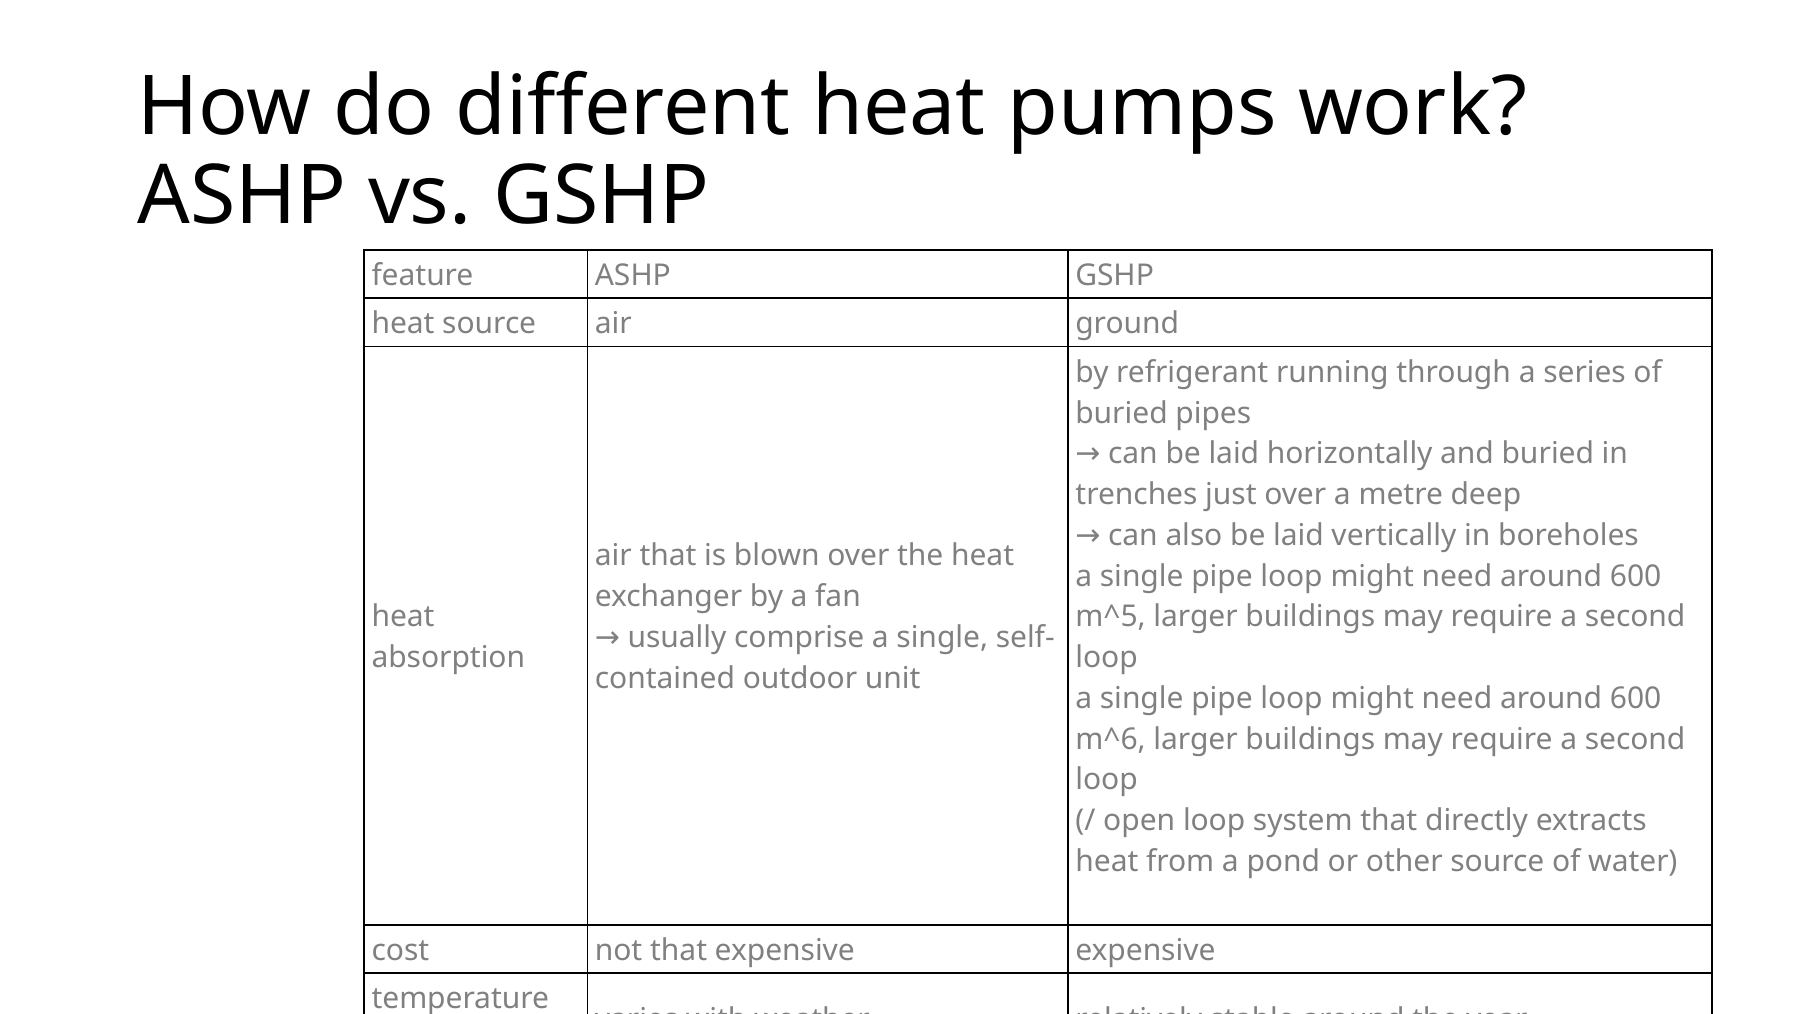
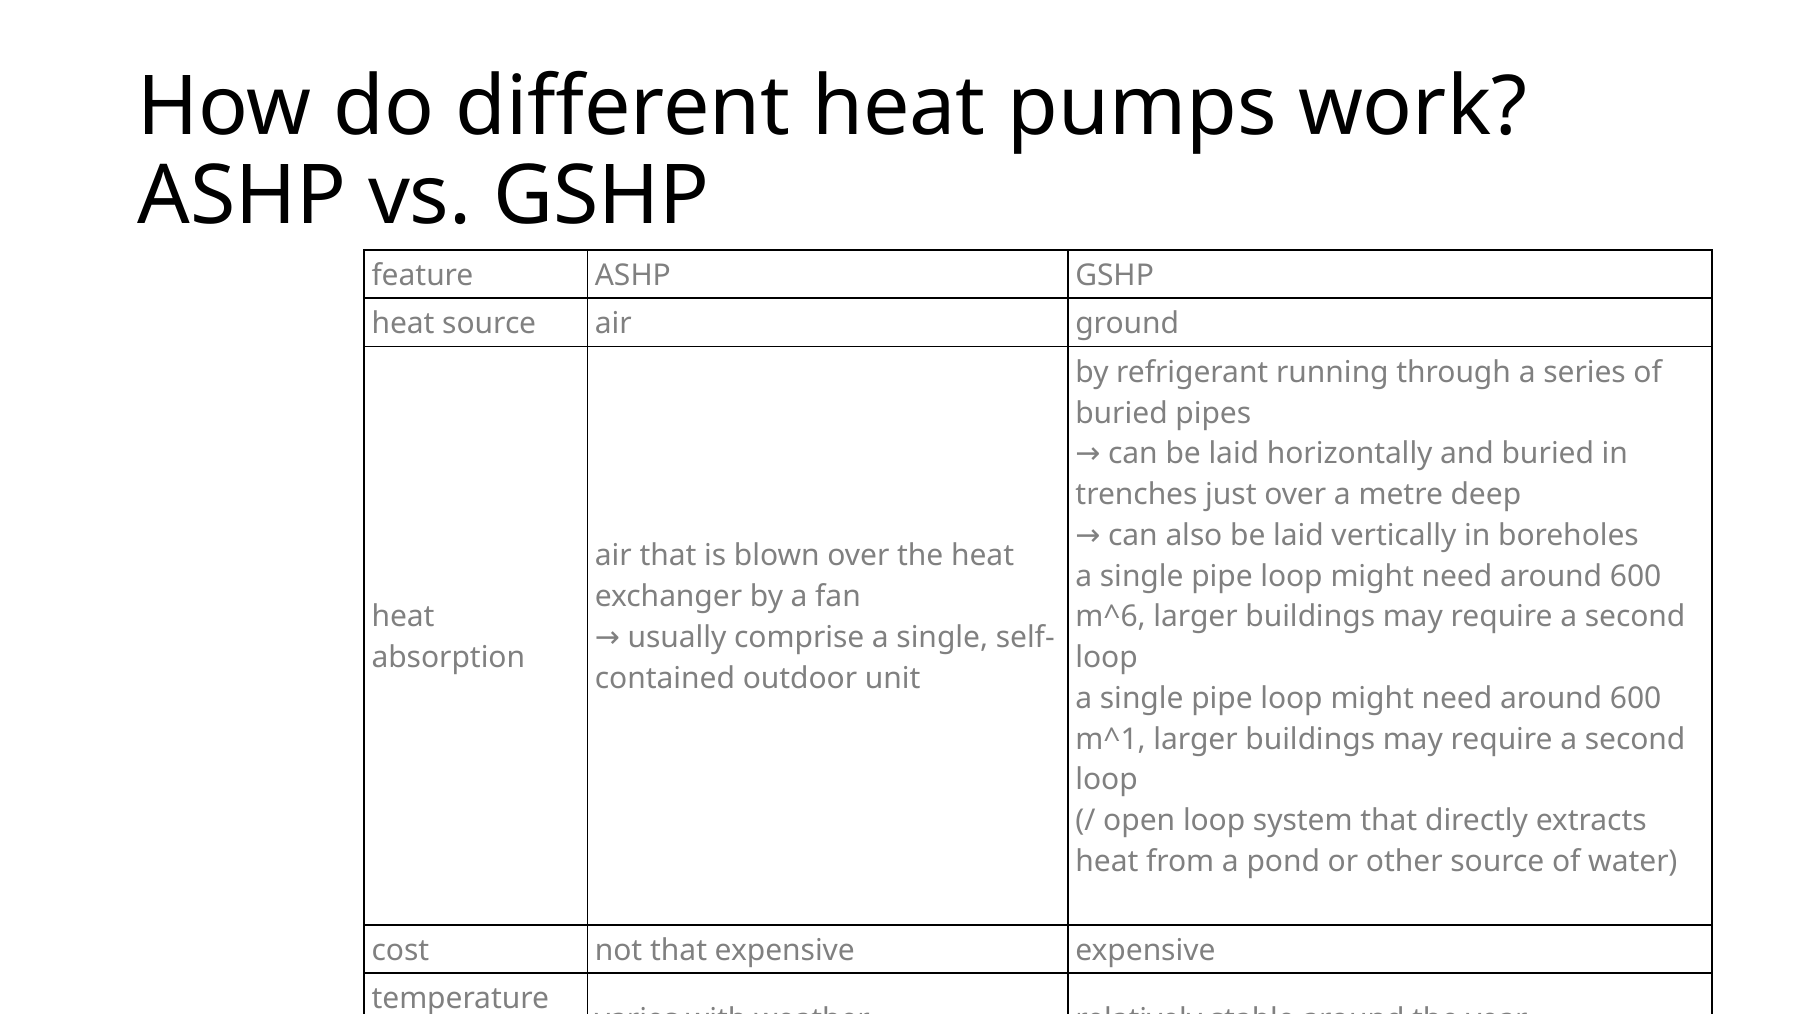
m^5: m^5 -> m^6
m^6: m^6 -> m^1
